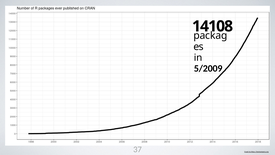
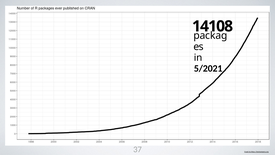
5/2009: 5/2009 -> 5/2021
